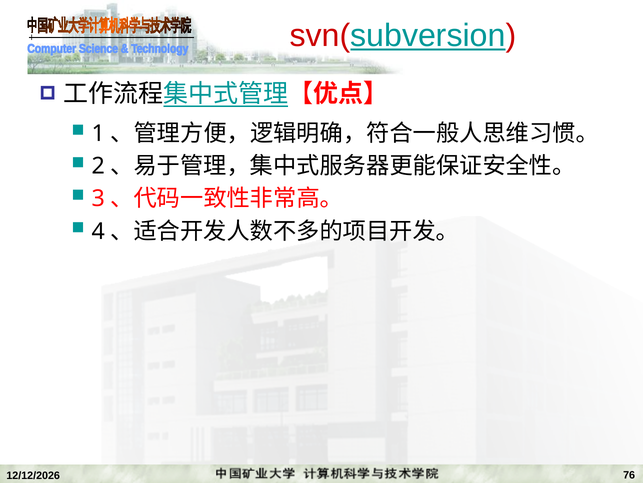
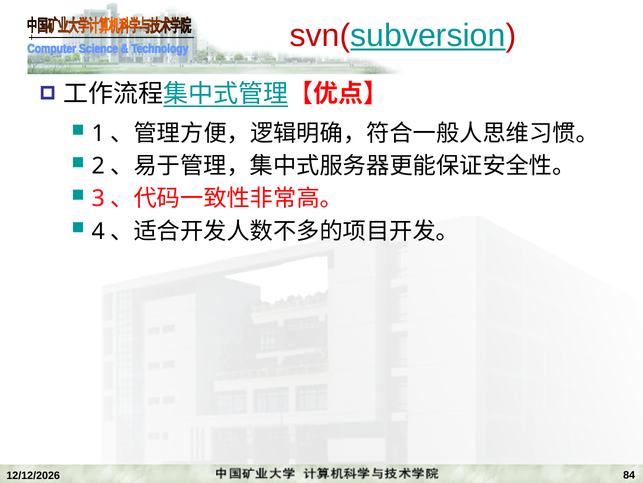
76: 76 -> 84
